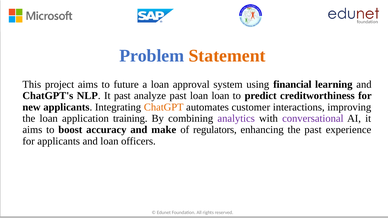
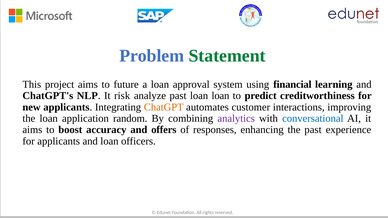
Statement colour: orange -> green
It past: past -> risk
training: training -> random
conversational colour: purple -> blue
make: make -> offers
regulators: regulators -> responses
